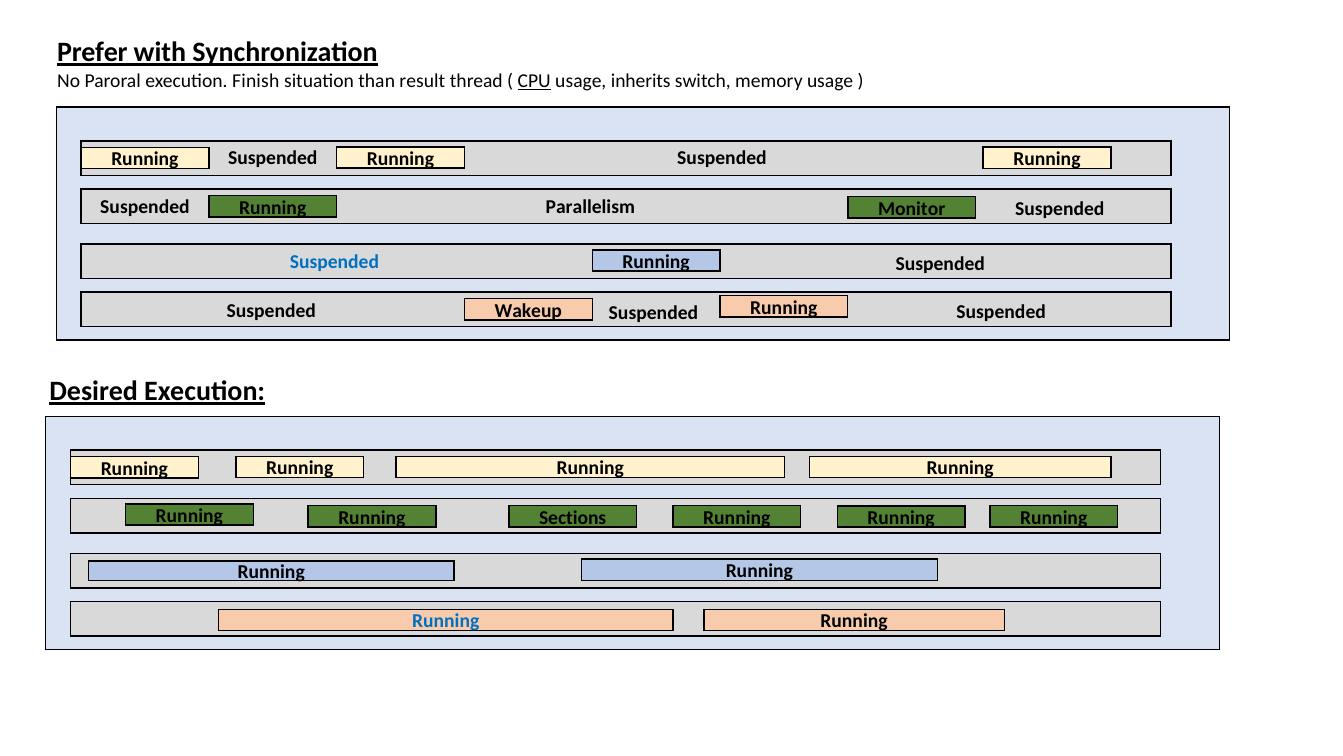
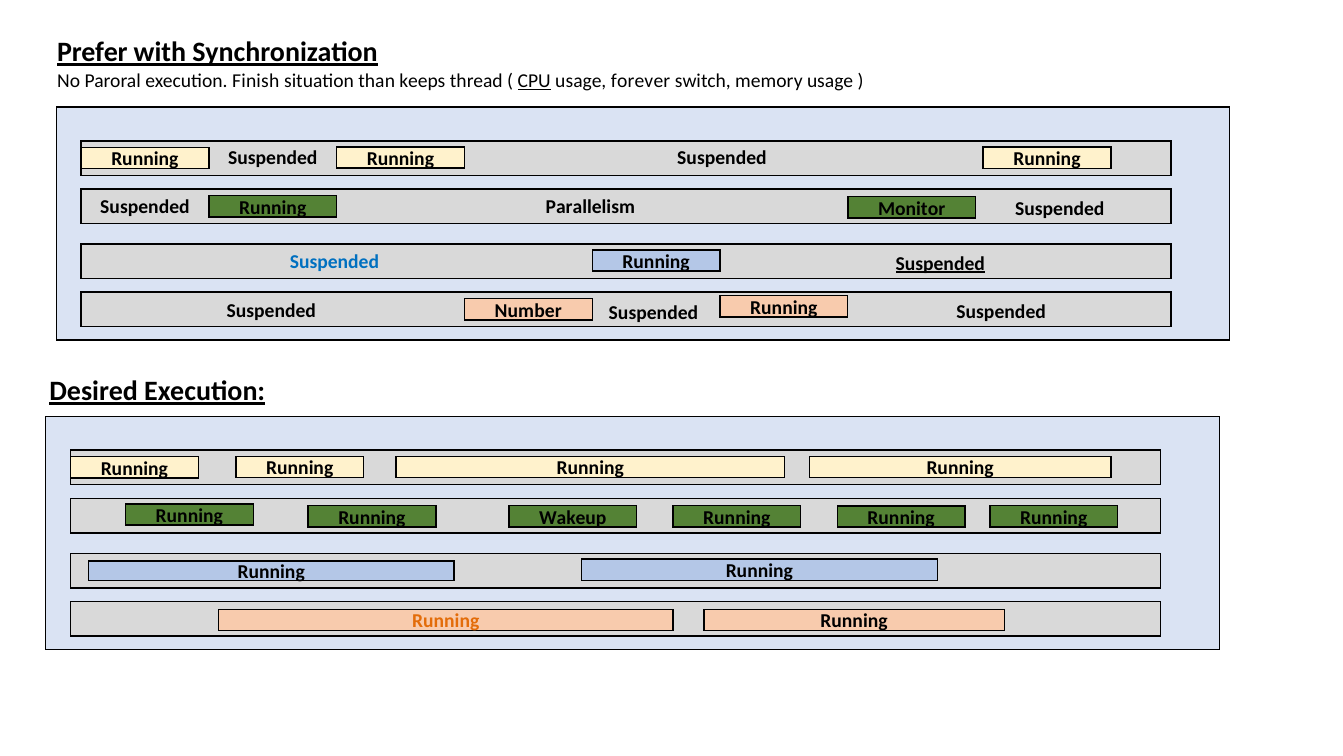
result: result -> keeps
inherits: inherits -> forever
Suspended at (940, 263) underline: none -> present
Wakeup: Wakeup -> Number
Sections: Sections -> Wakeup
Running at (446, 621) colour: blue -> orange
